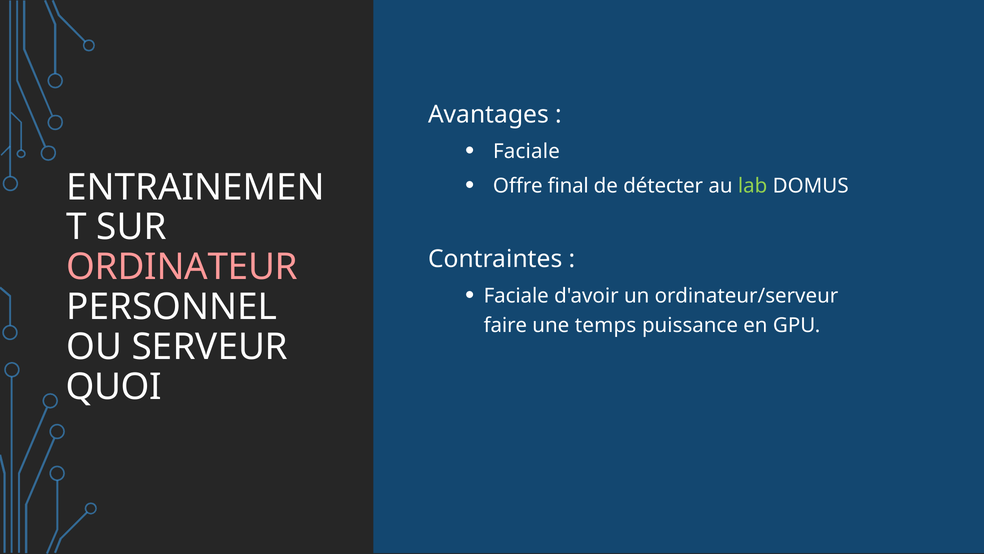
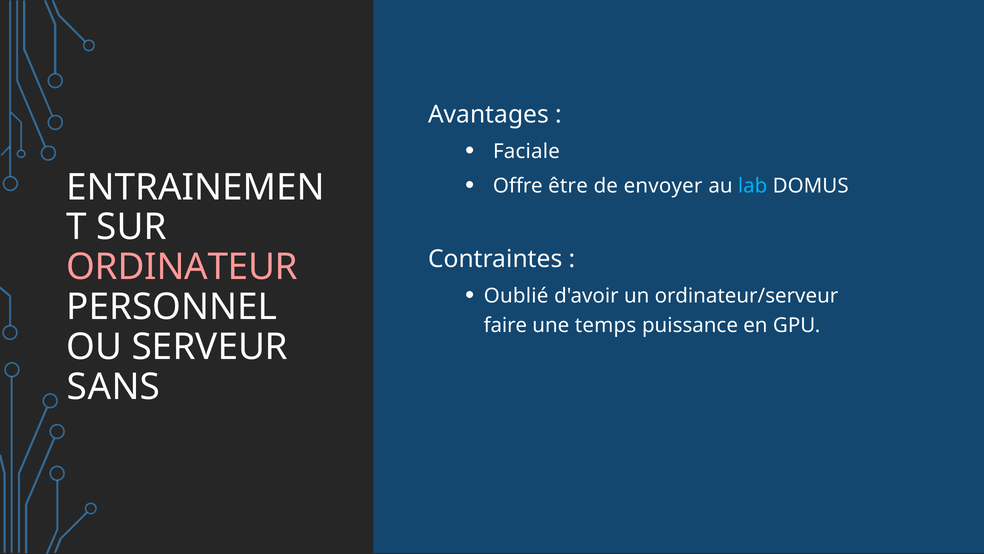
final: final -> être
détecter: détecter -> envoyer
lab colour: light green -> light blue
Faciale at (516, 296): Faciale -> Oublié
QUOI: QUOI -> SANS
